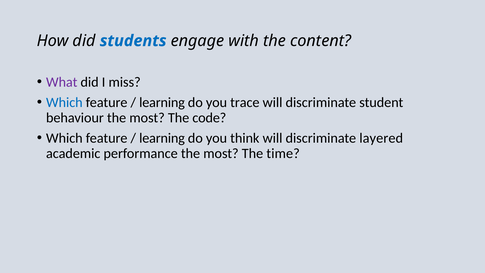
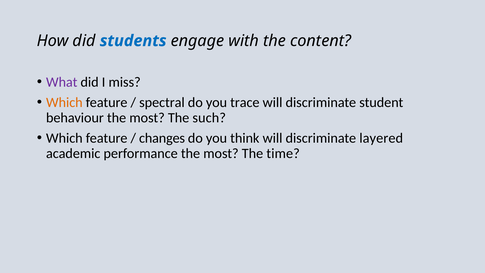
Which at (64, 102) colour: blue -> orange
learning at (162, 102): learning -> spectral
code: code -> such
learning at (162, 138): learning -> changes
